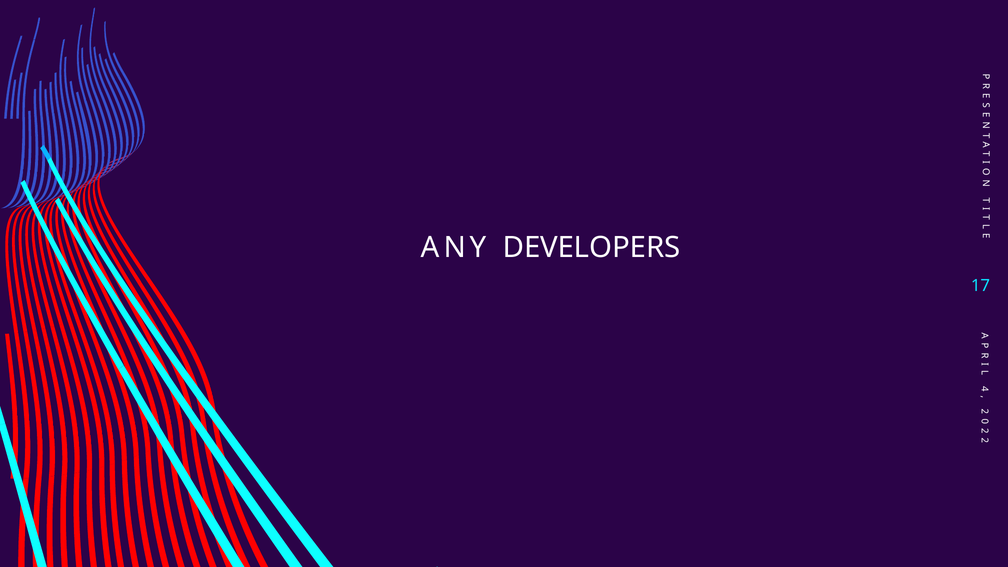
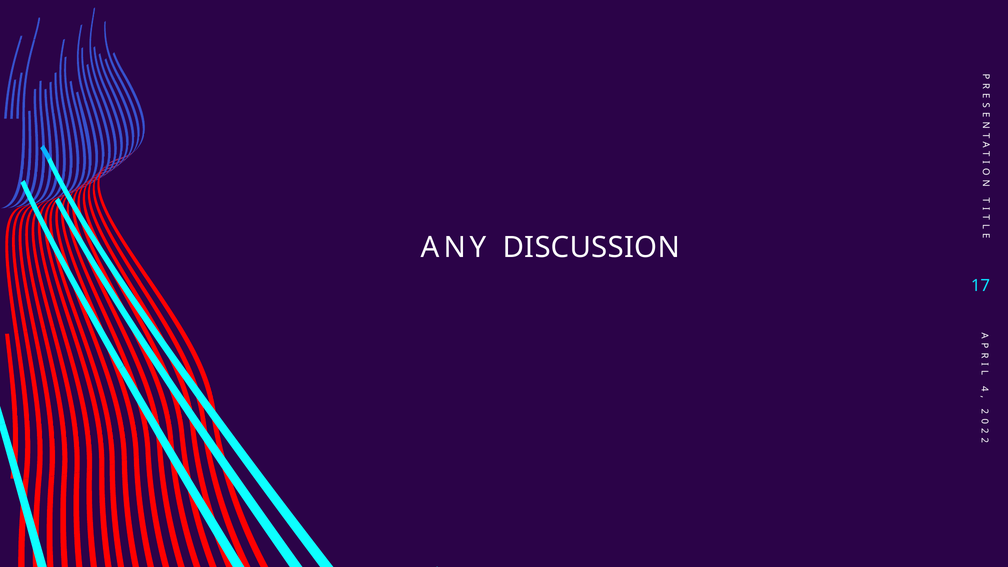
DEVELOPERS: DEVELOPERS -> DISCUSSION
